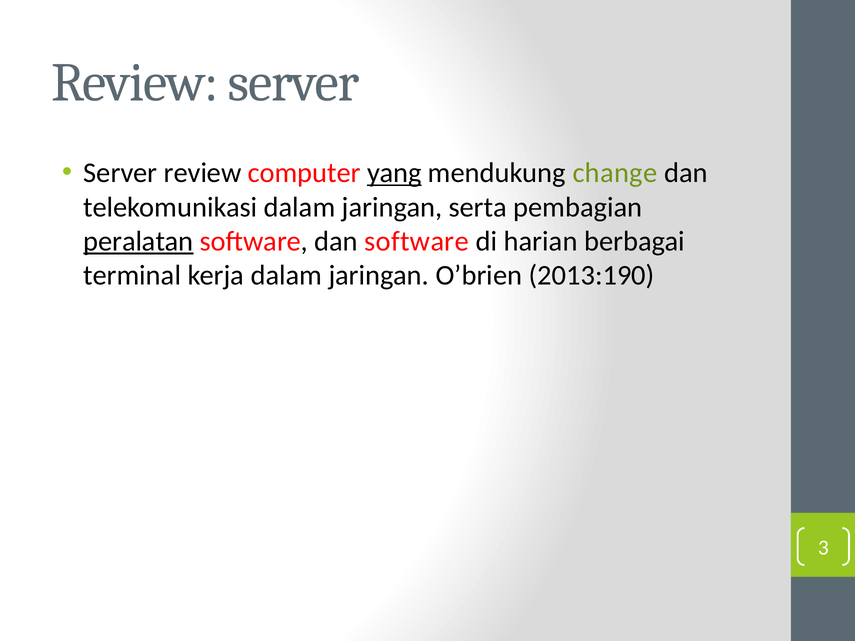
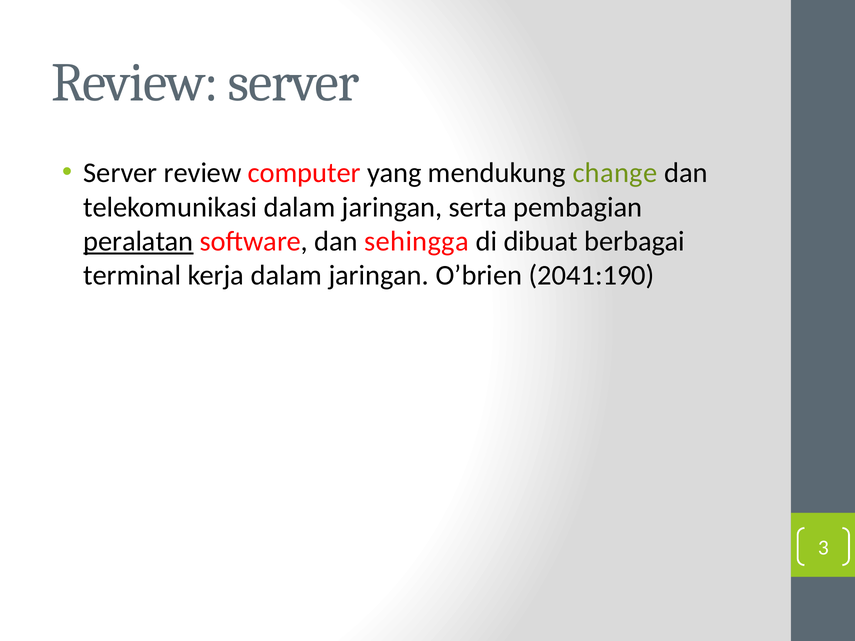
yang underline: present -> none
dan software: software -> sehingga
harian: harian -> dibuat
2013:190: 2013:190 -> 2041:190
